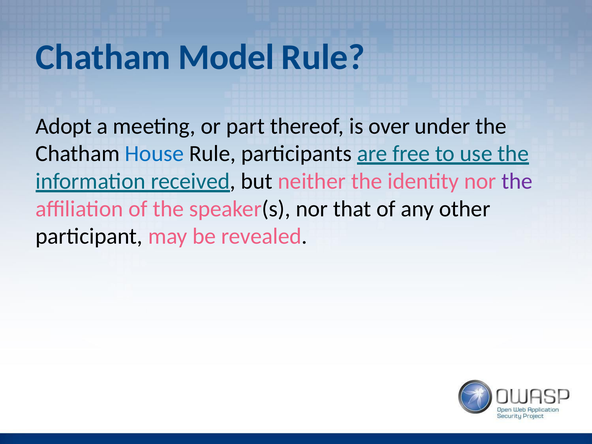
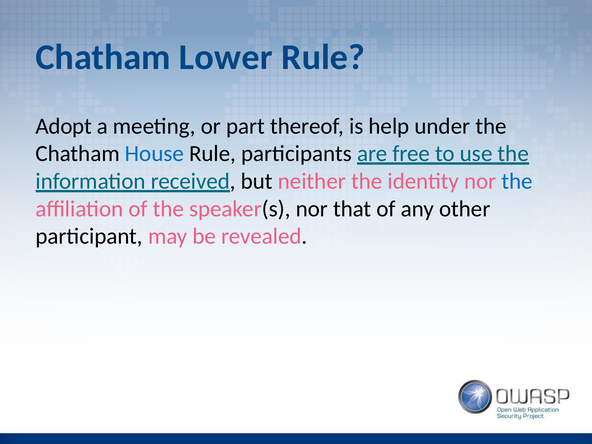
Model: Model -> Lower
over: over -> help
the at (517, 181) colour: purple -> blue
